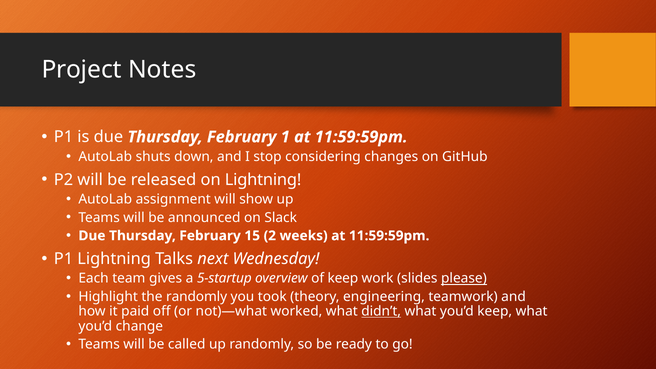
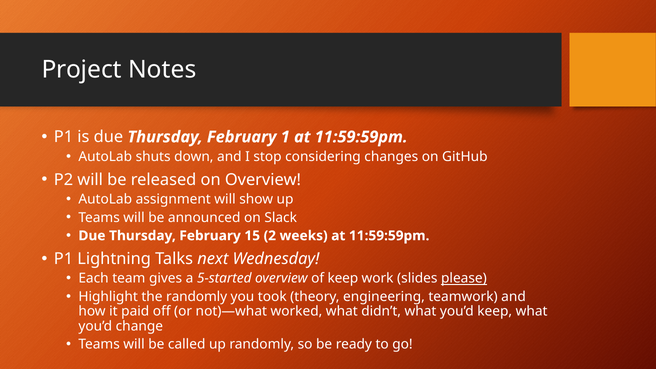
on Lightning: Lightning -> Overview
5-startup: 5-startup -> 5-started
didn’t underline: present -> none
